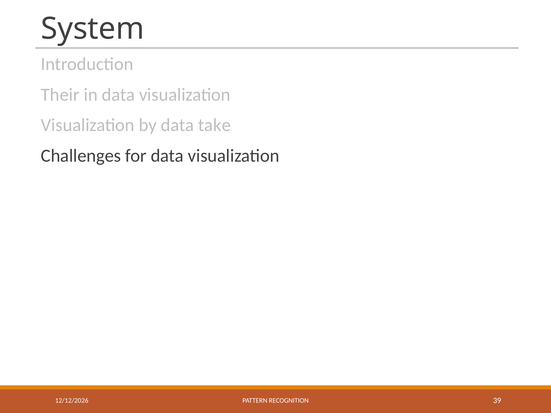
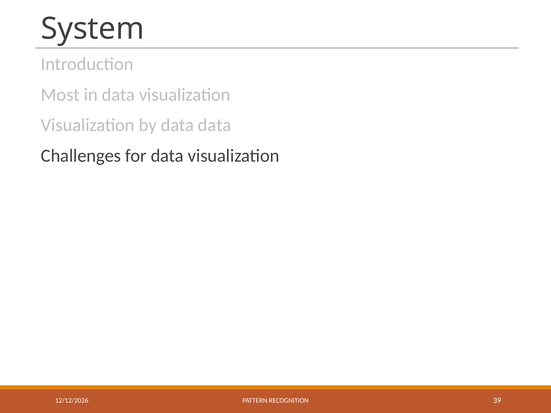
Their: Their -> Most
data take: take -> data
